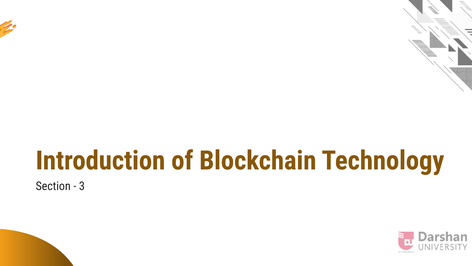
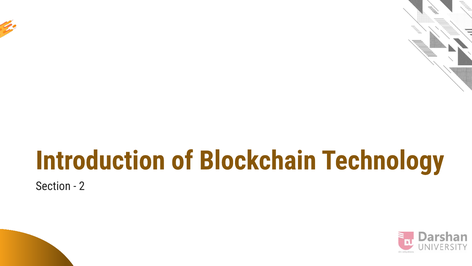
3: 3 -> 2
